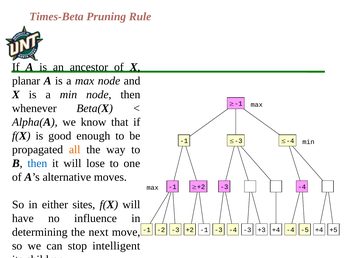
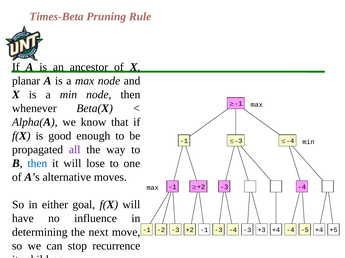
all colour: orange -> purple
sites: sites -> goal
intelligent: intelligent -> recurrence
